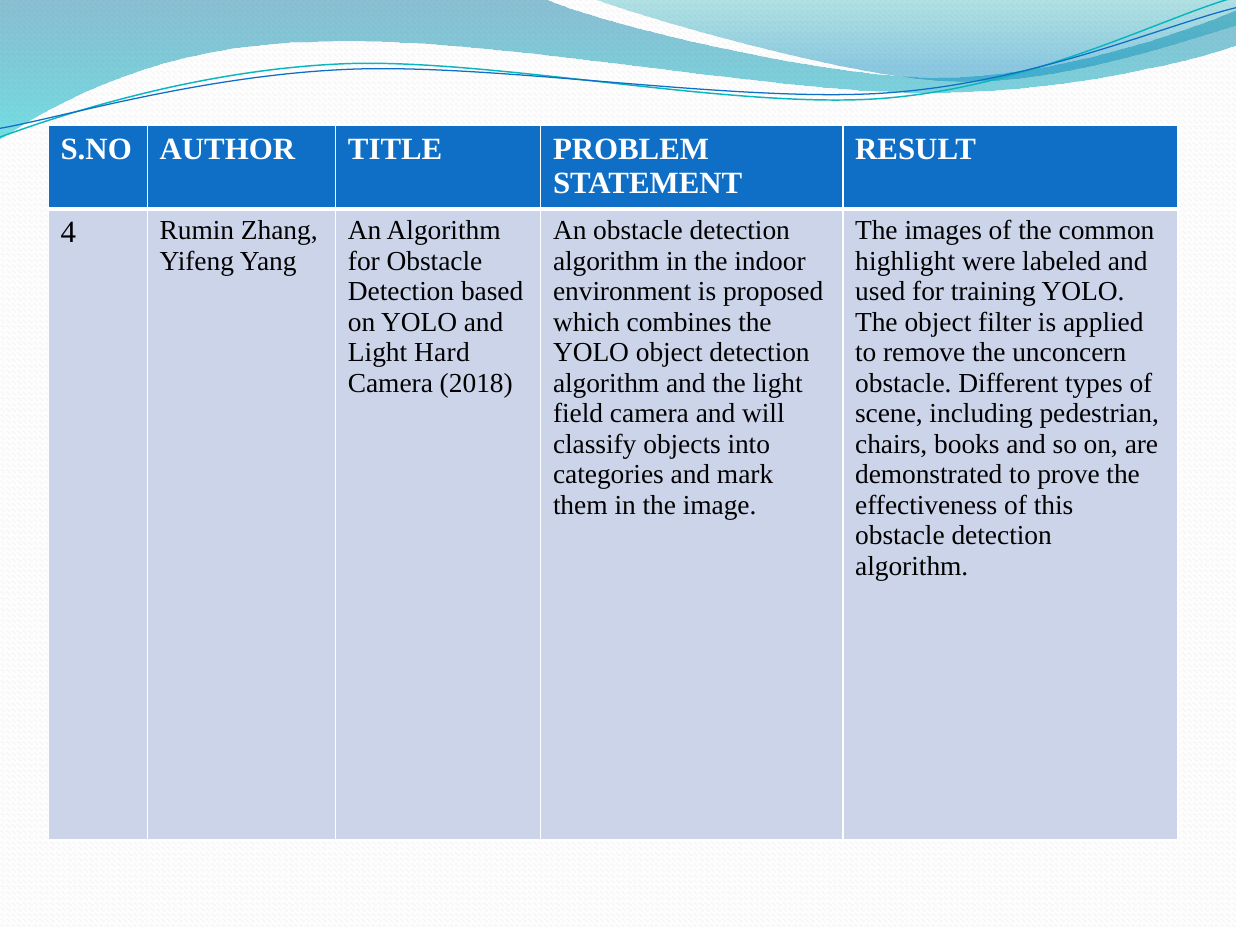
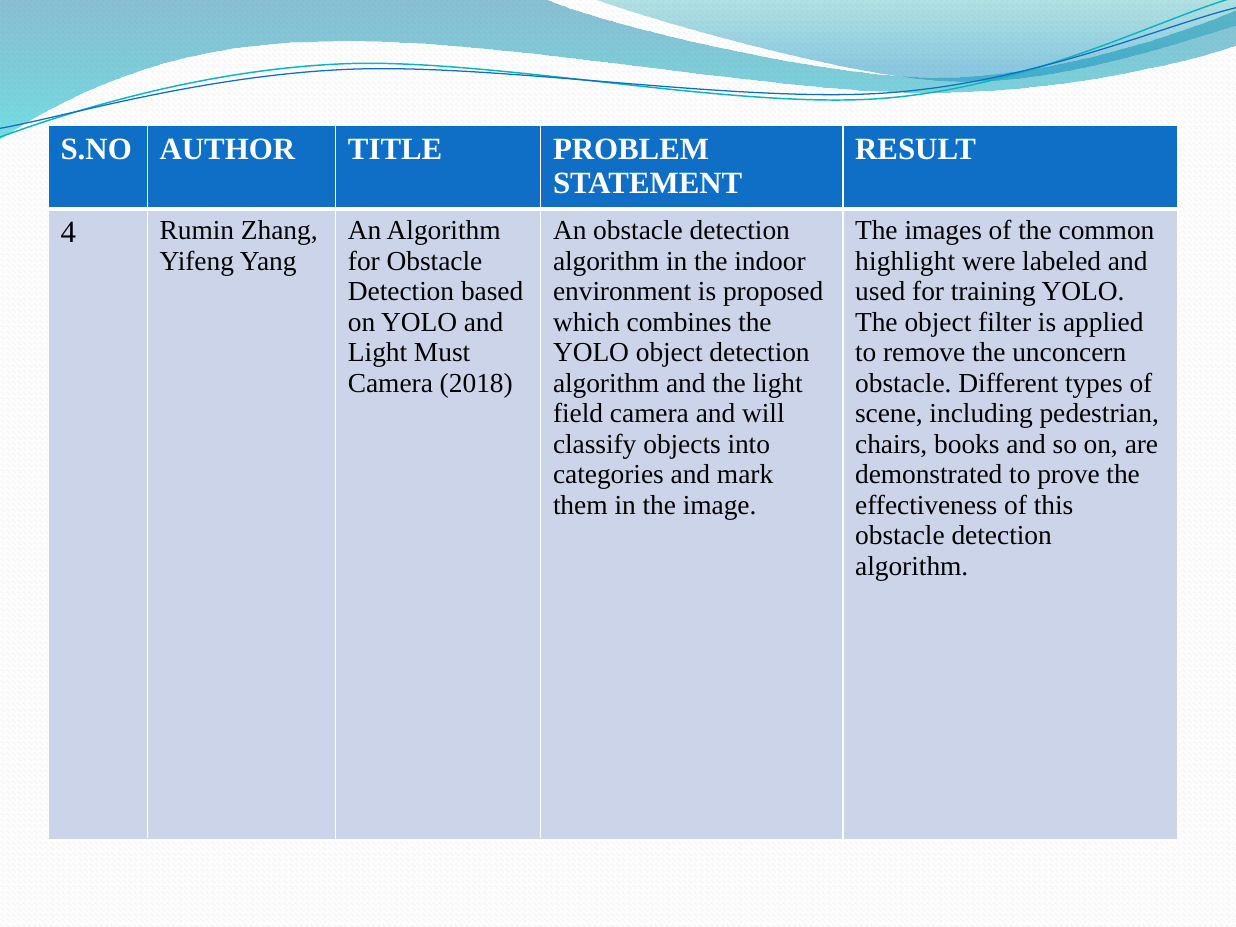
Hard: Hard -> Must
